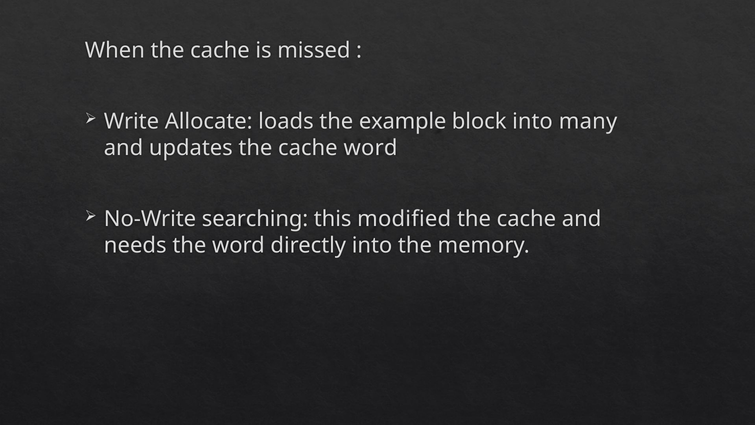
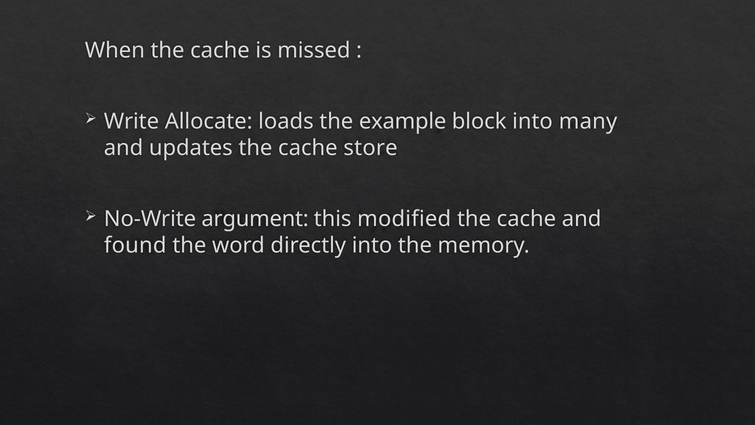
cache word: word -> store
searching: searching -> argument
needs: needs -> found
